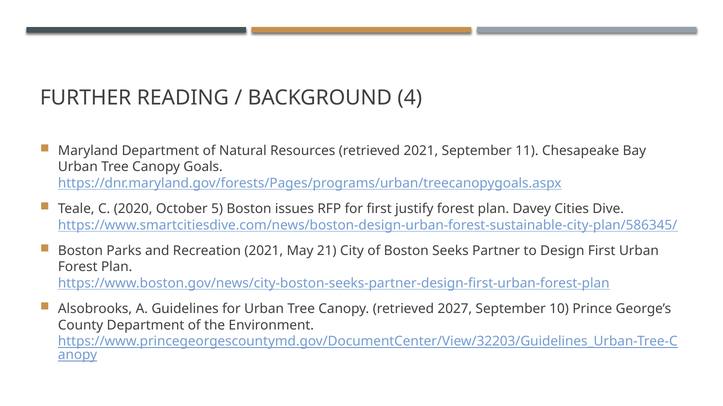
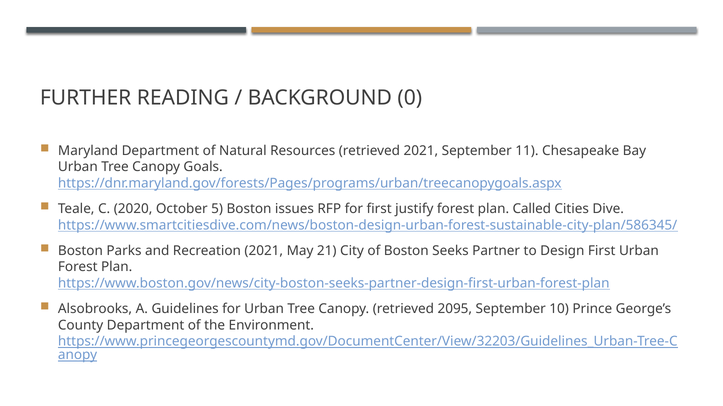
4: 4 -> 0
Davey: Davey -> Called
2027: 2027 -> 2095
